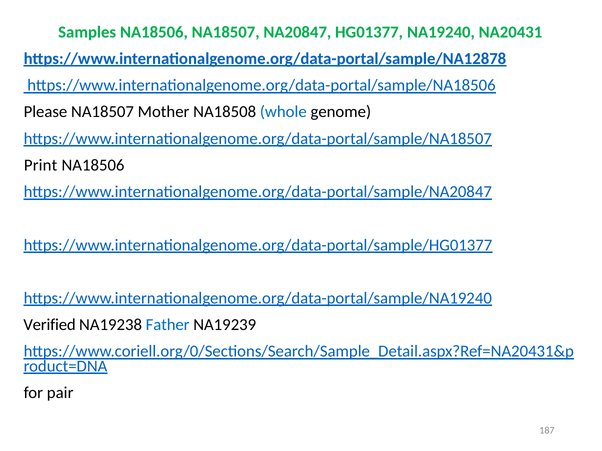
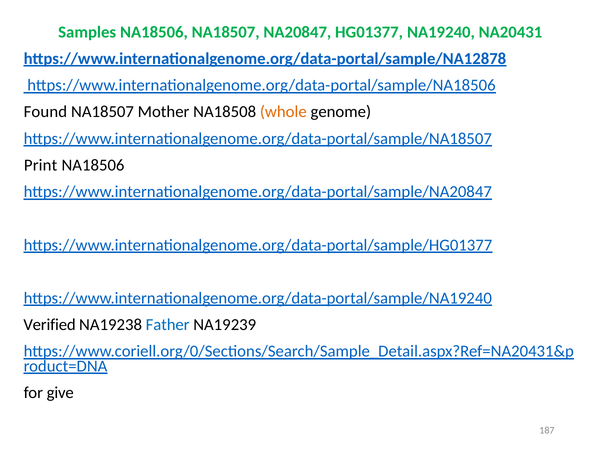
Please: Please -> Found
whole colour: blue -> orange
pair: pair -> give
